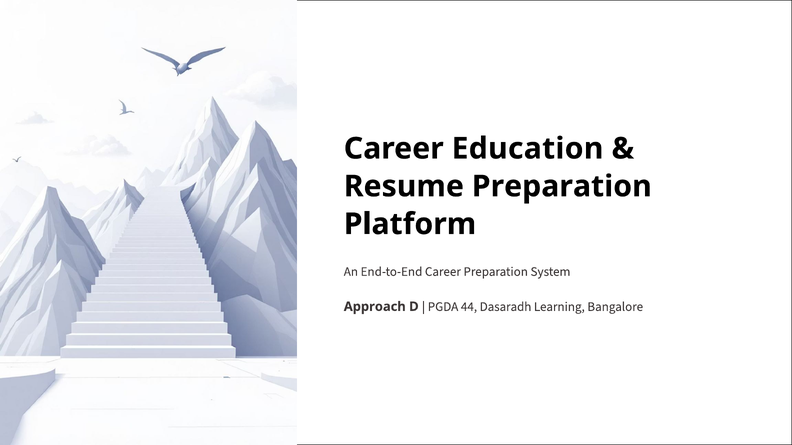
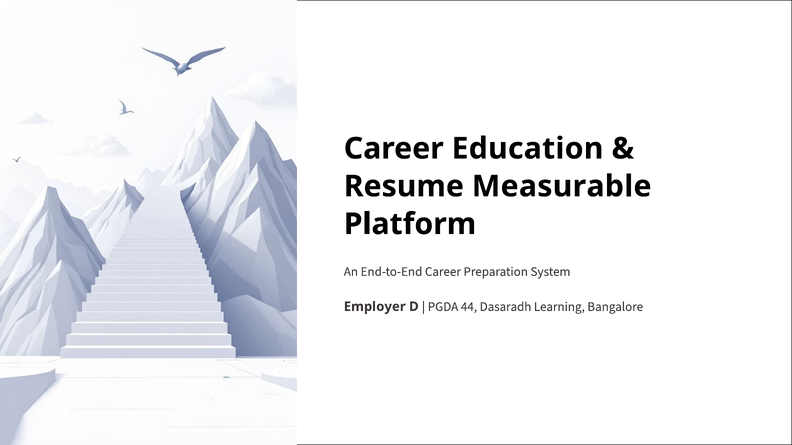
Resume Preparation: Preparation -> Measurable
Approach: Approach -> Employer
